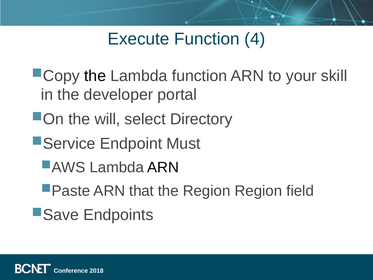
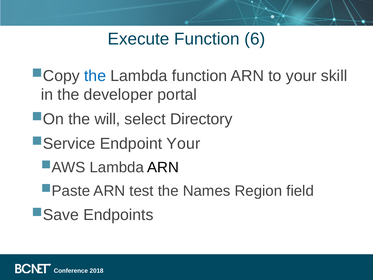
4: 4 -> 6
the at (95, 76) colour: black -> blue
Endpoint Must: Must -> Your
that: that -> test
the Region: Region -> Names
